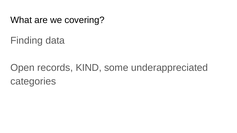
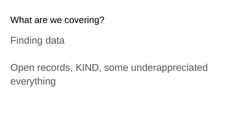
categories: categories -> everything
